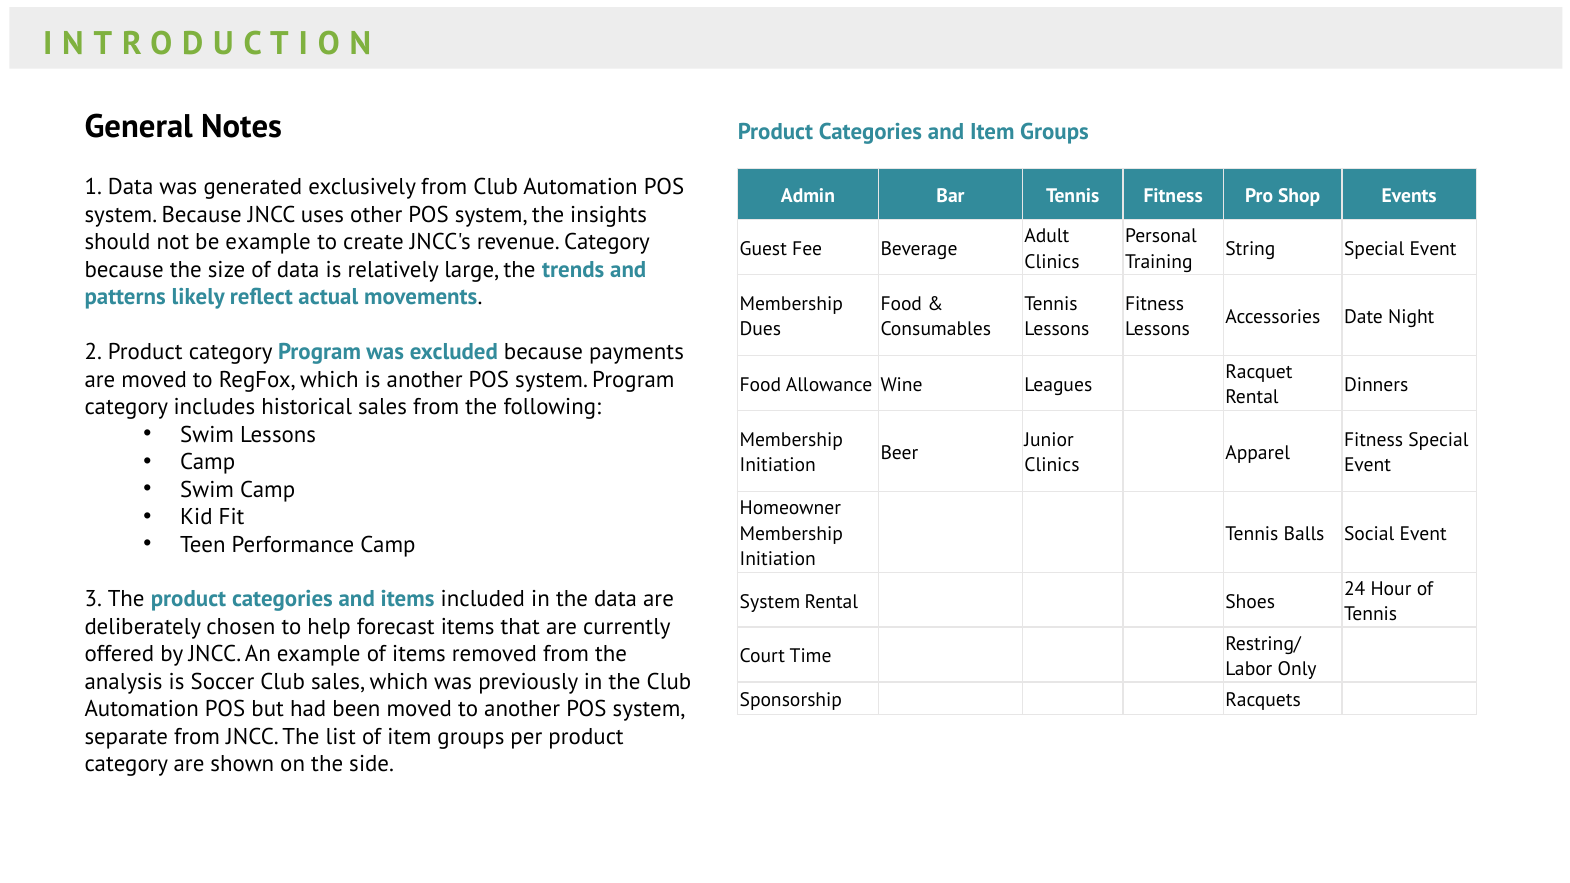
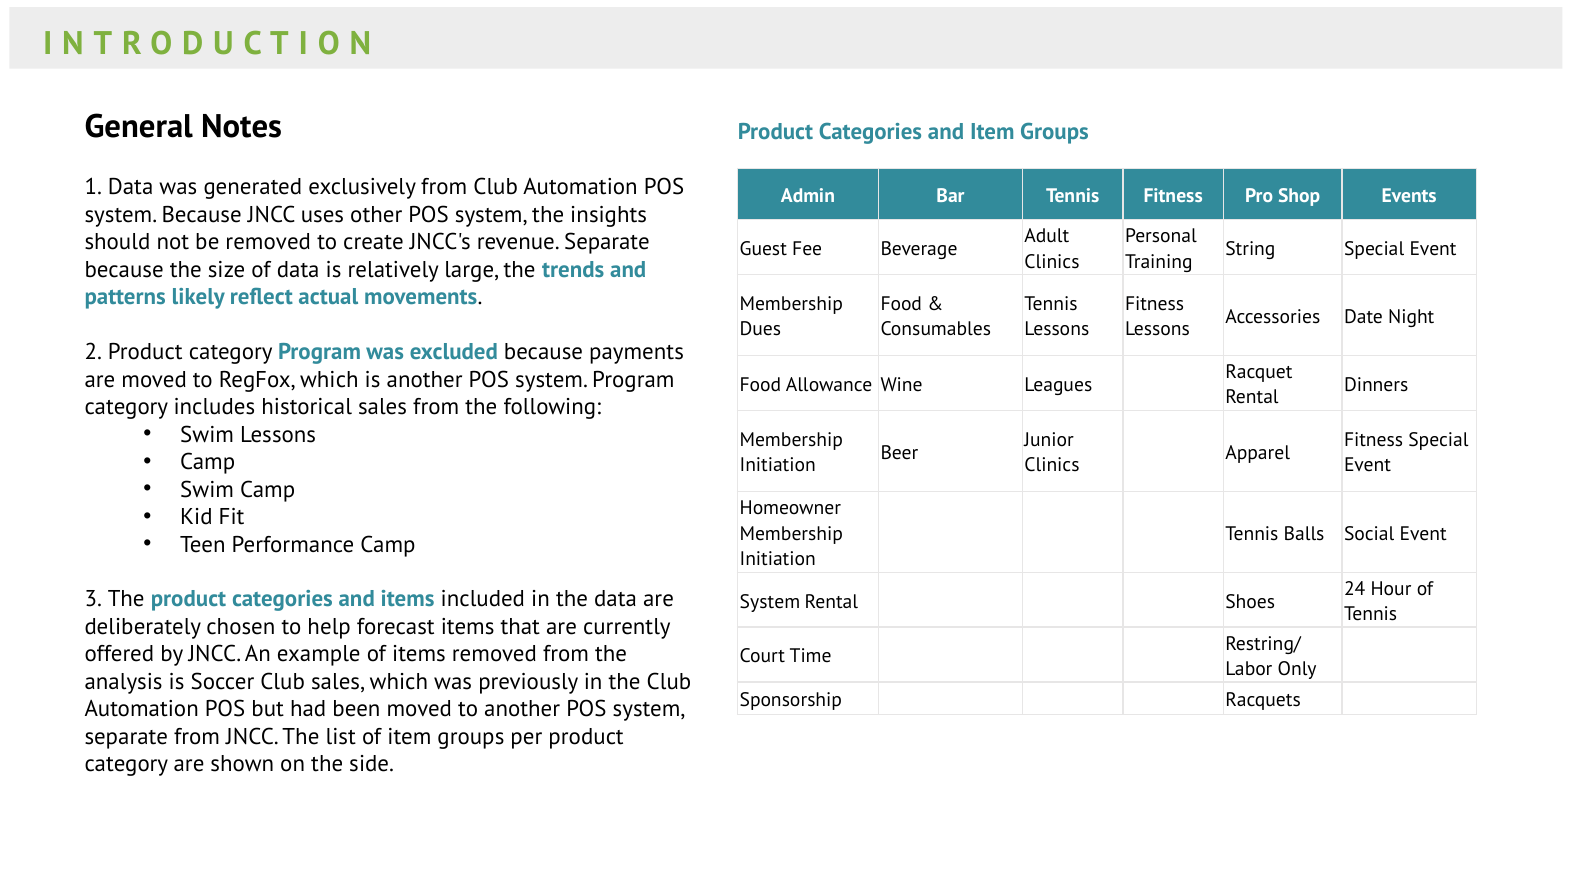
be example: example -> removed
revenue Category: Category -> Separate
